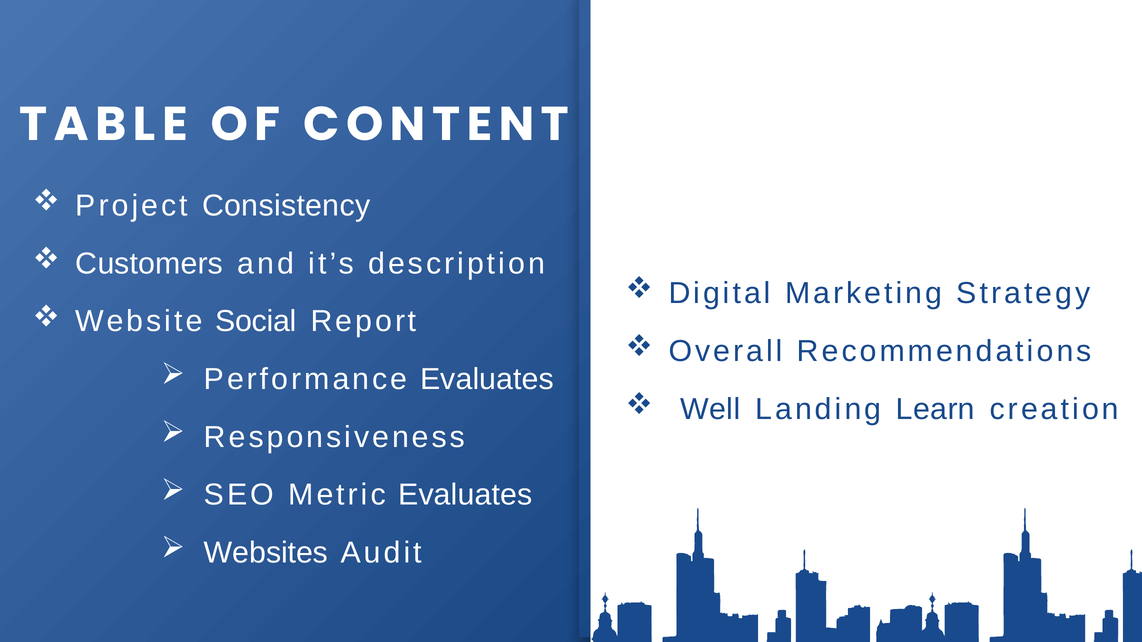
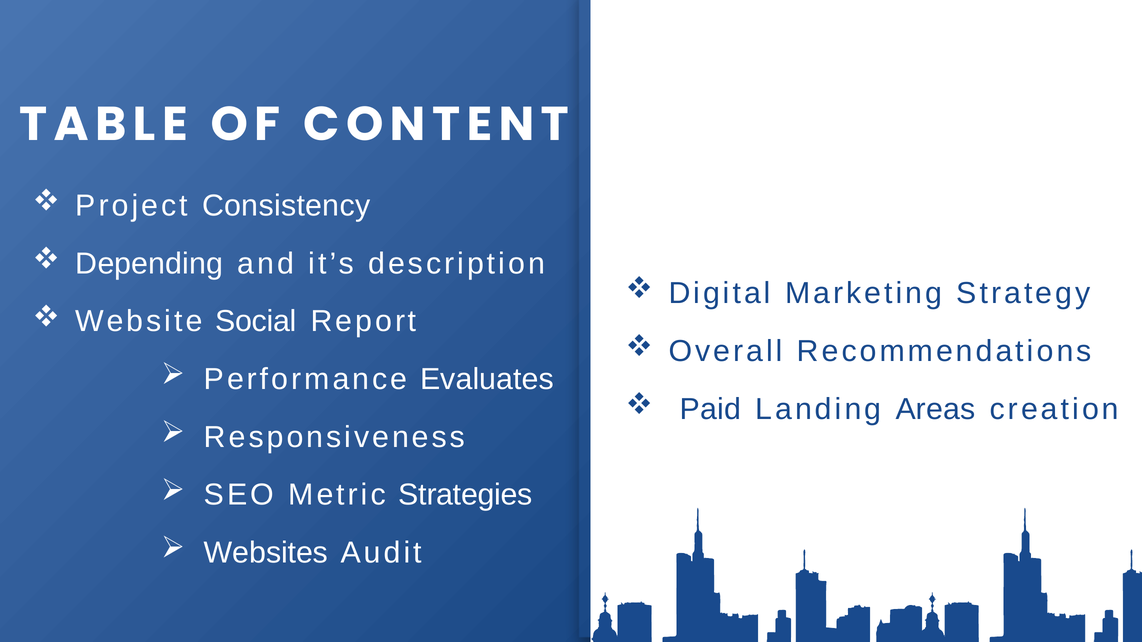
Customers: Customers -> Depending
Well: Well -> Paid
Learn: Learn -> Areas
Metric Evaluates: Evaluates -> Strategies
